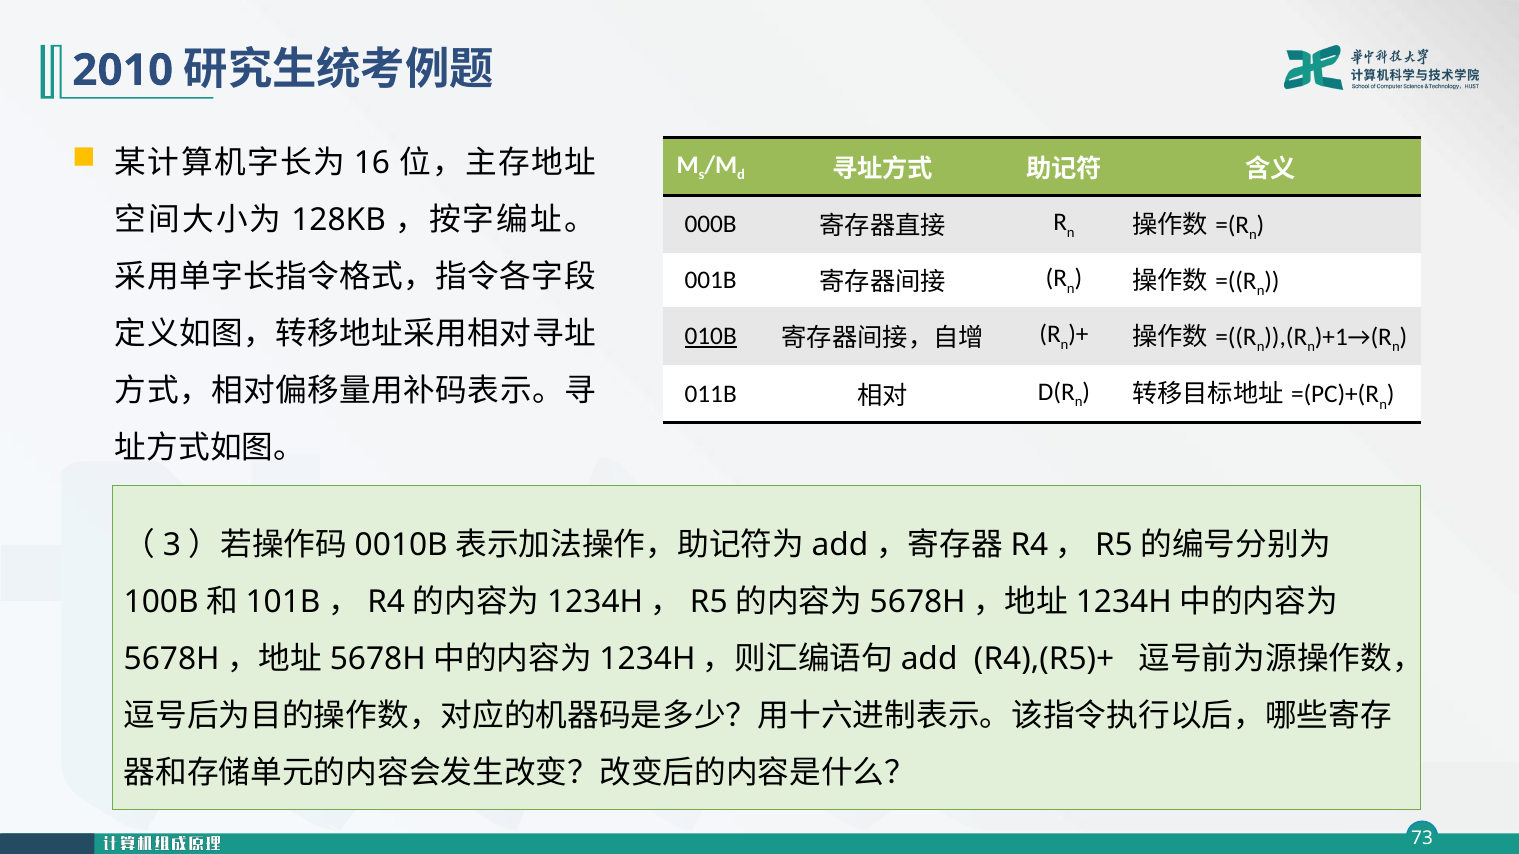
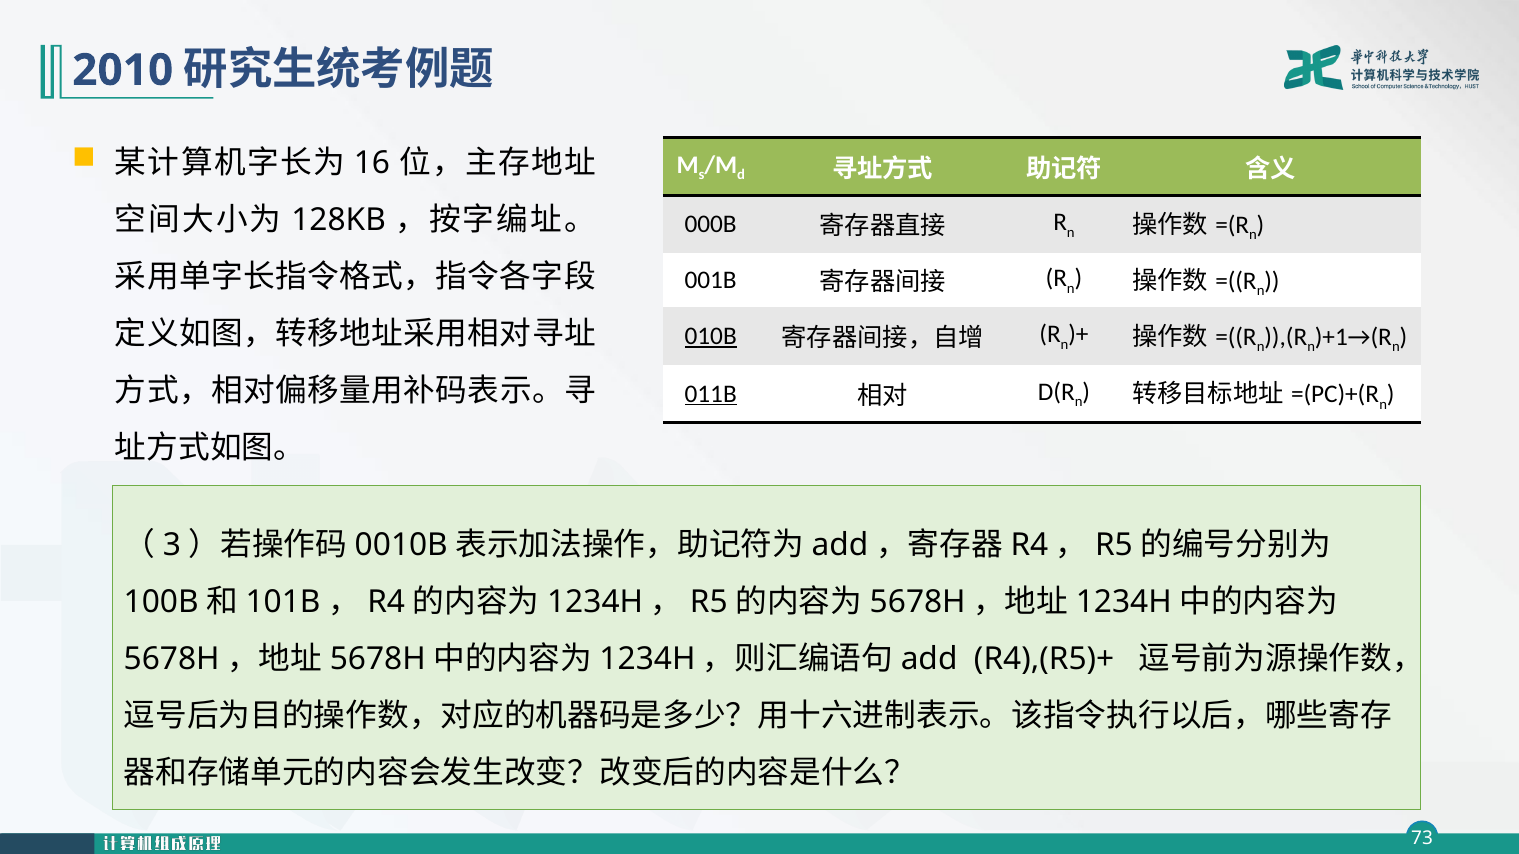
011B underline: none -> present
